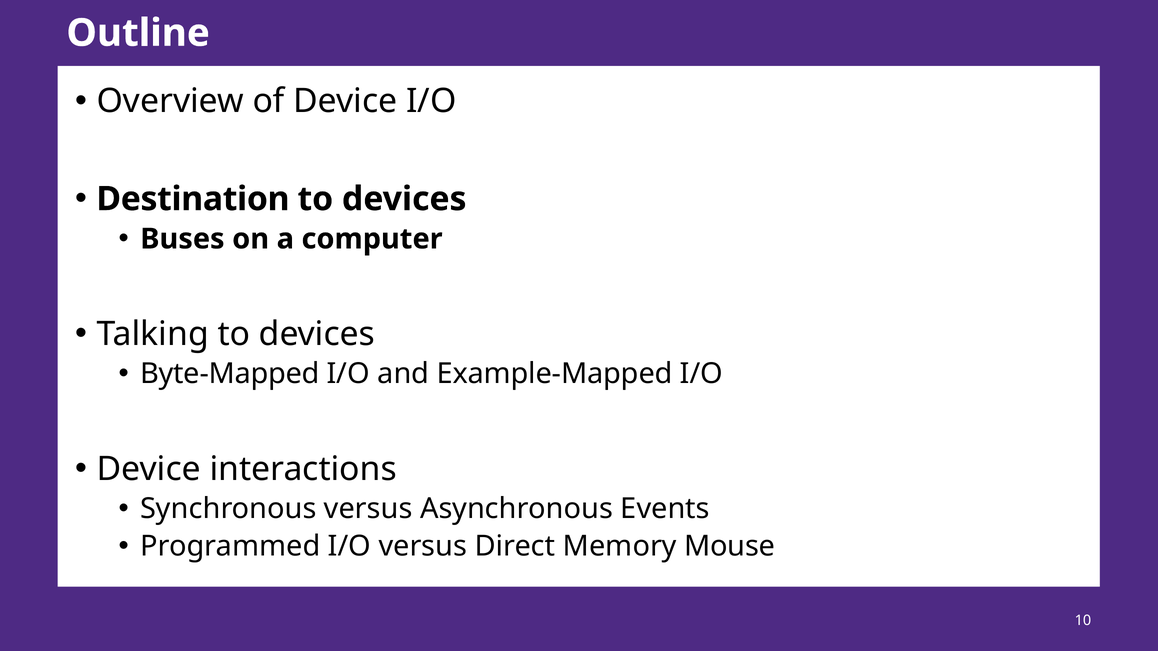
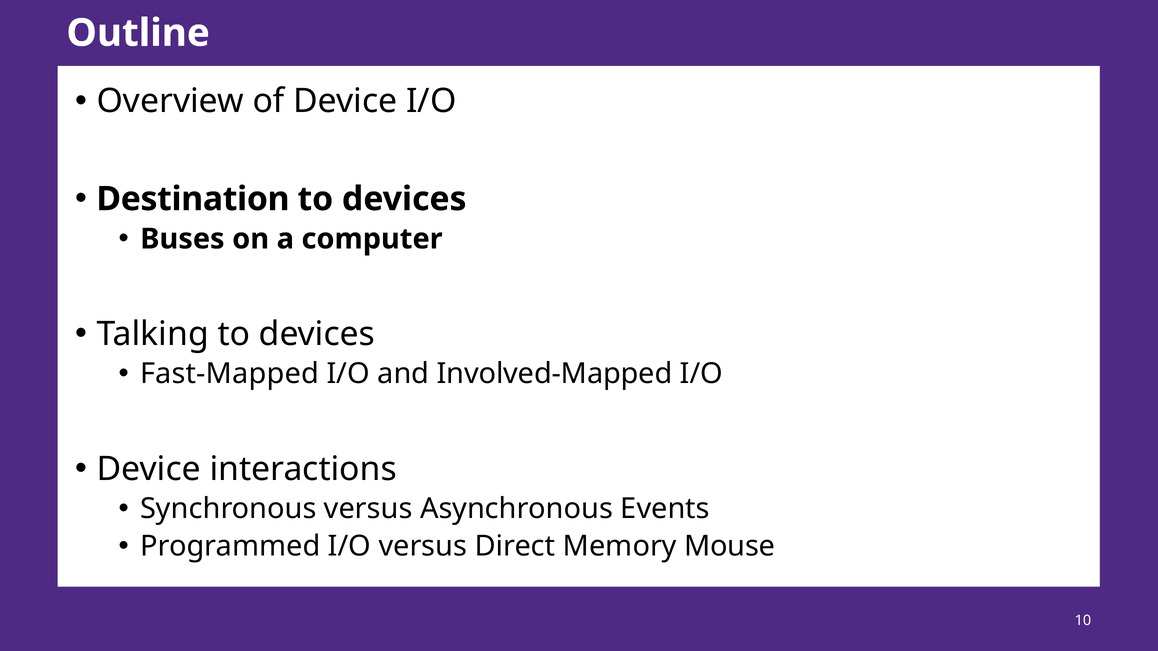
Byte-Mapped: Byte-Mapped -> Fast-Mapped
Example-Mapped: Example-Mapped -> Involved-Mapped
